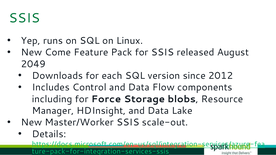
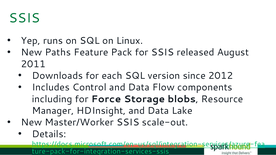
Come: Come -> Paths
2049: 2049 -> 2011
